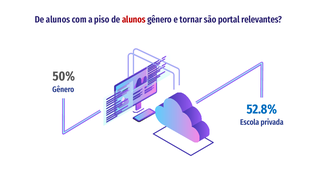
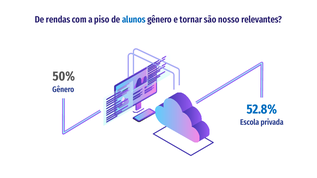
alunos at (58, 20): alunos -> rendas
alunos at (134, 20) colour: red -> blue
portal: portal -> nosso
